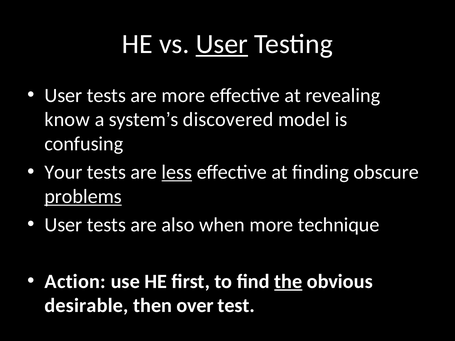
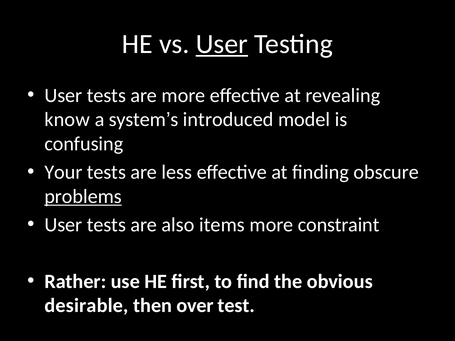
discovered: discovered -> introduced
less underline: present -> none
when: when -> items
technique: technique -> constraint
Action: Action -> Rather
the underline: present -> none
